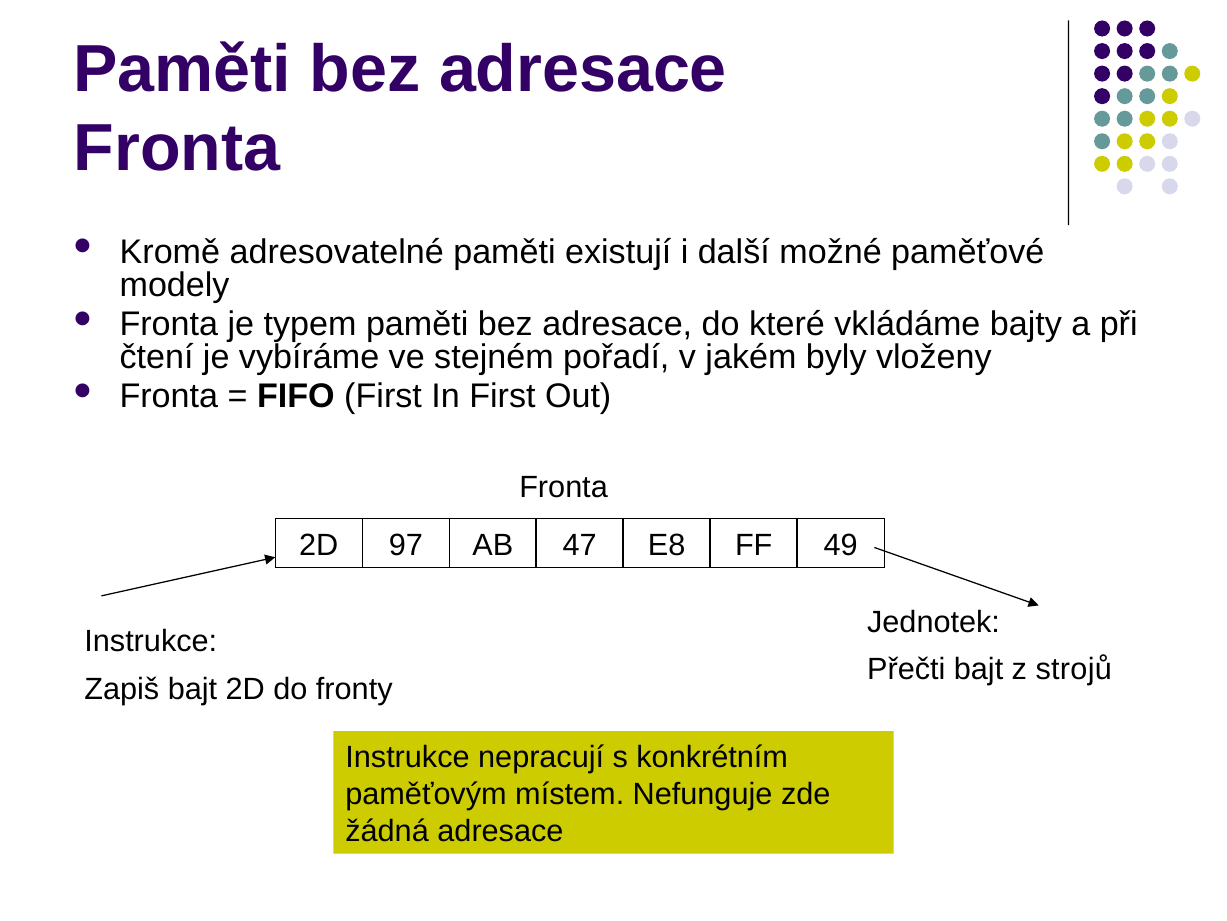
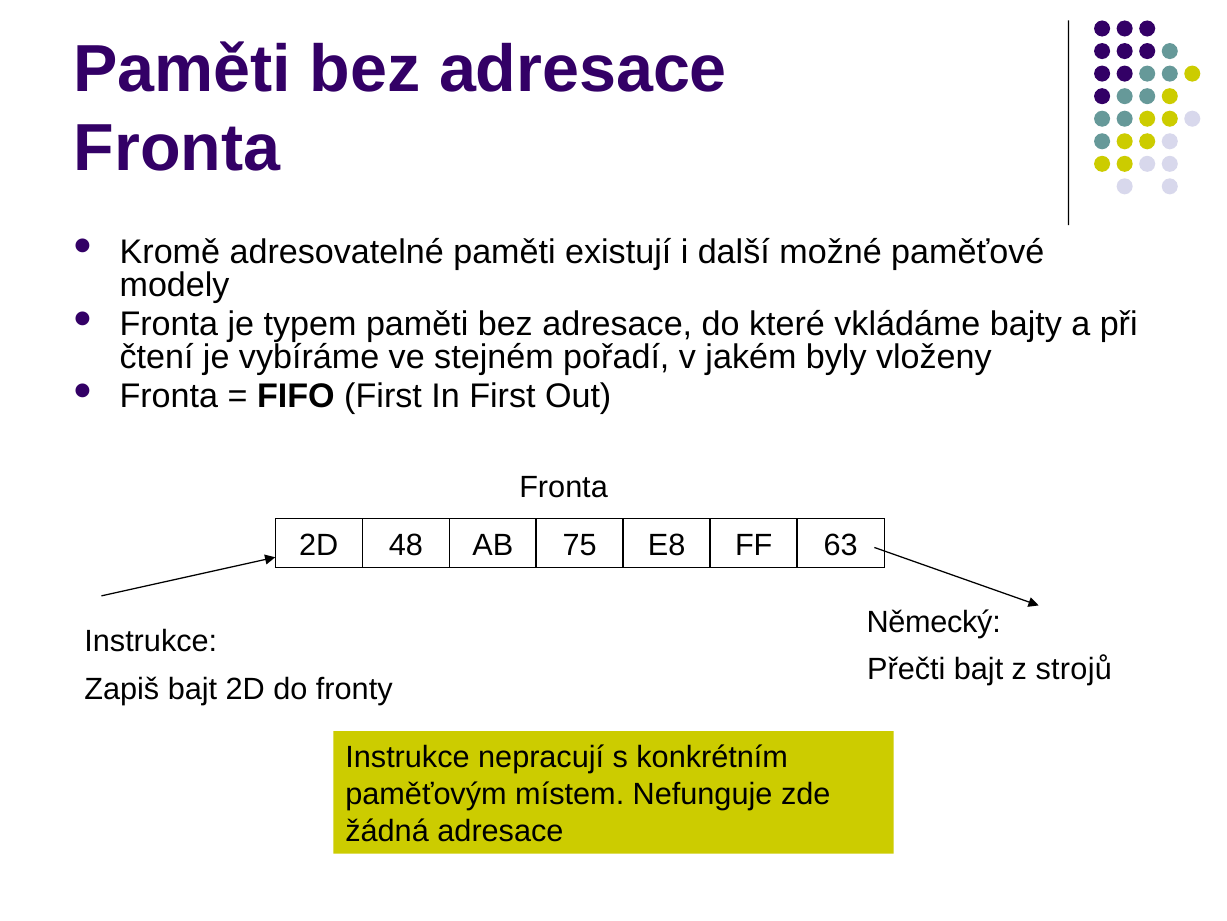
97: 97 -> 48
47: 47 -> 75
49: 49 -> 63
Jednotek: Jednotek -> Německý
